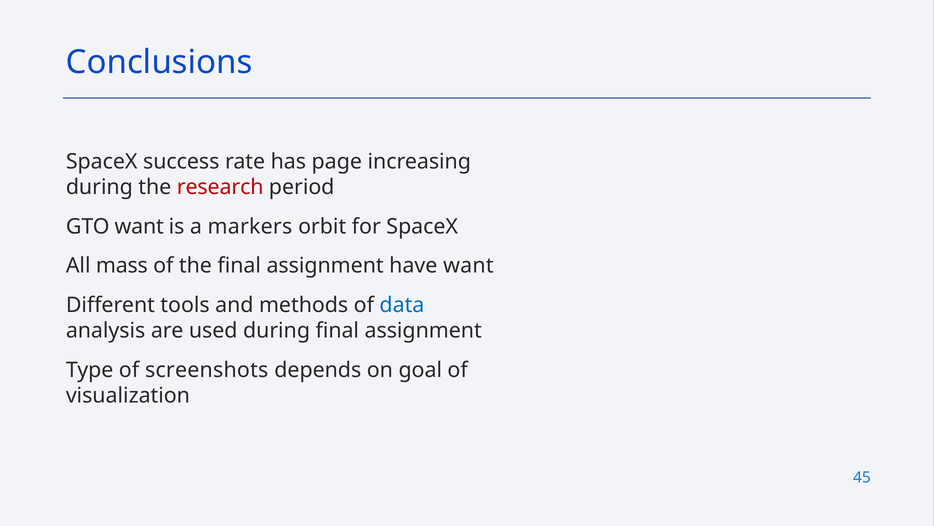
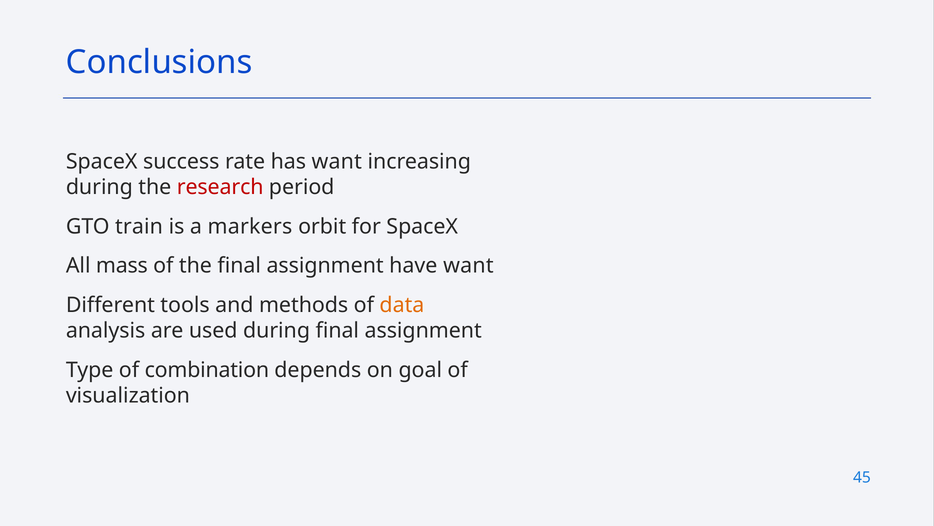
has page: page -> want
GTO want: want -> train
data colour: blue -> orange
screenshots: screenshots -> combination
